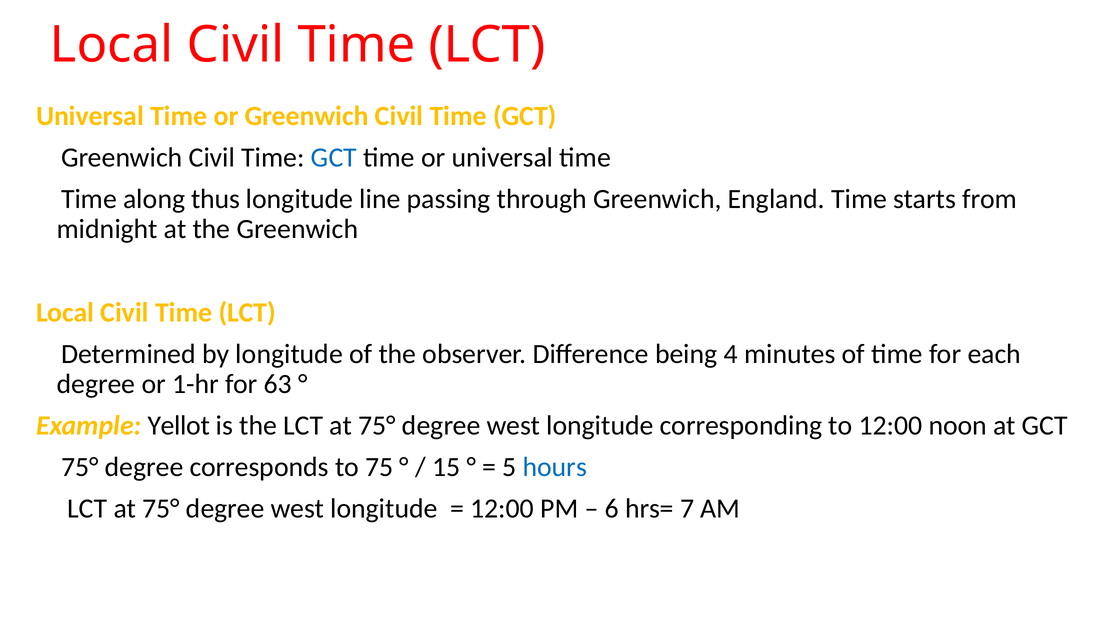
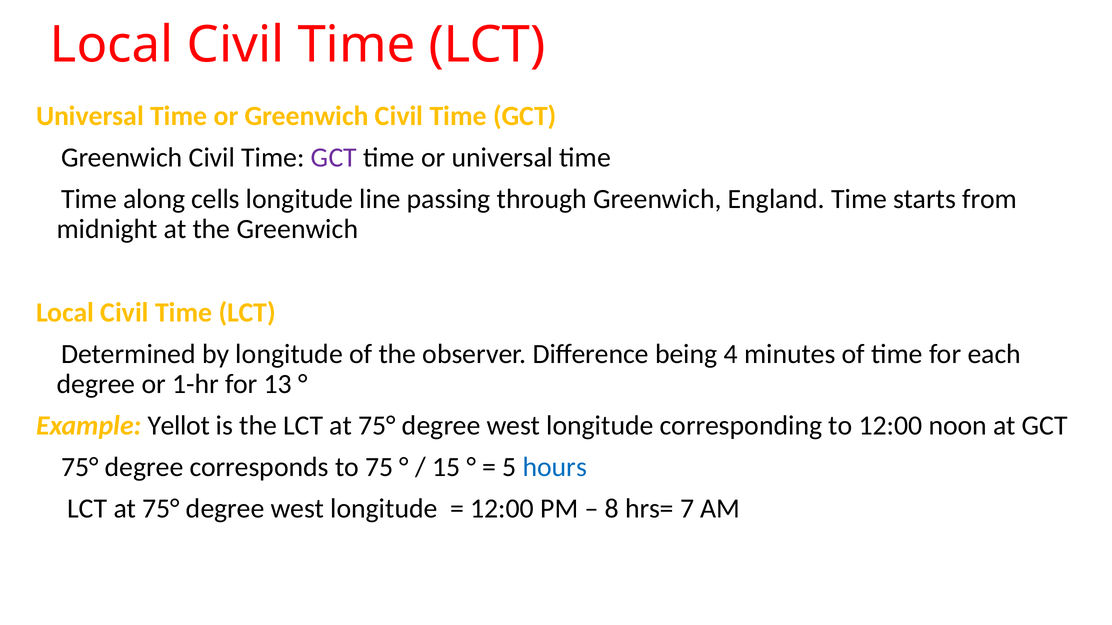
GCT at (334, 158) colour: blue -> purple
thus: thus -> cells
63: 63 -> 13
6: 6 -> 8
